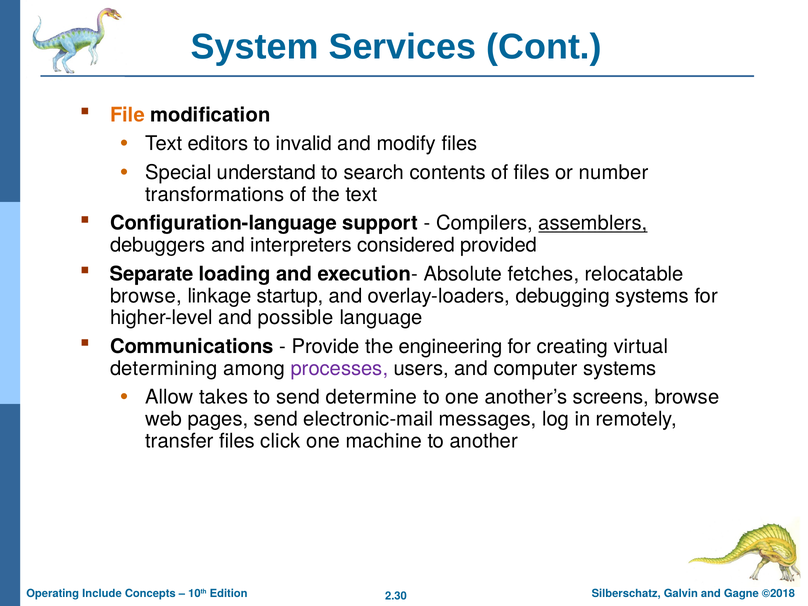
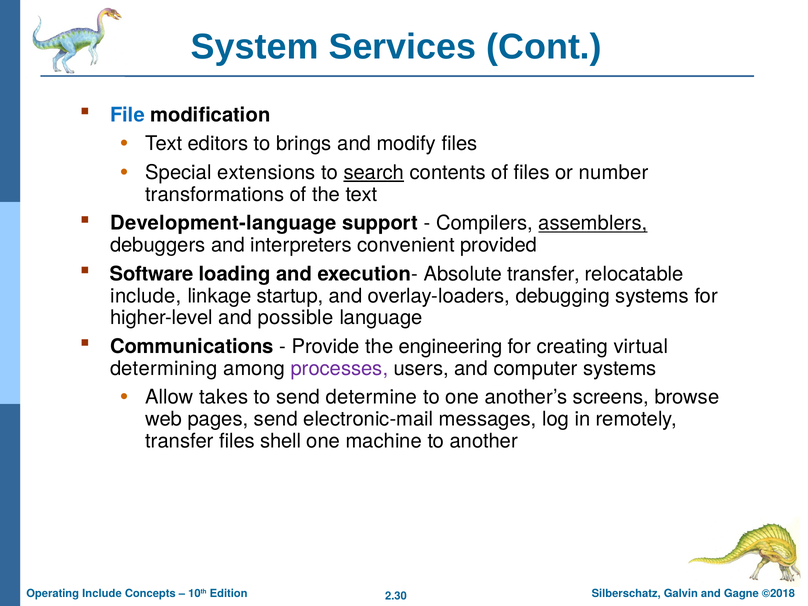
File colour: orange -> blue
invalid: invalid -> brings
understand: understand -> extensions
search underline: none -> present
Configuration-language: Configuration-language -> Development-language
considered: considered -> convenient
Separate: Separate -> Software
Absolute fetches: fetches -> transfer
browse at (146, 296): browse -> include
click: click -> shell
